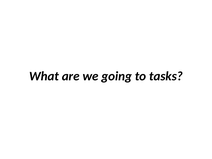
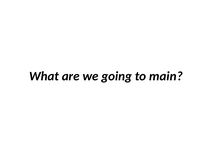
tasks: tasks -> main
